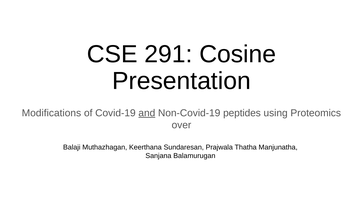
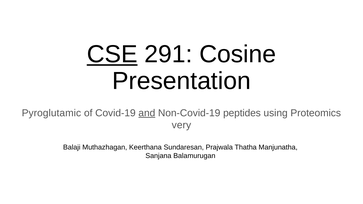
CSE underline: none -> present
Modifications: Modifications -> Pyroglutamic
over: over -> very
